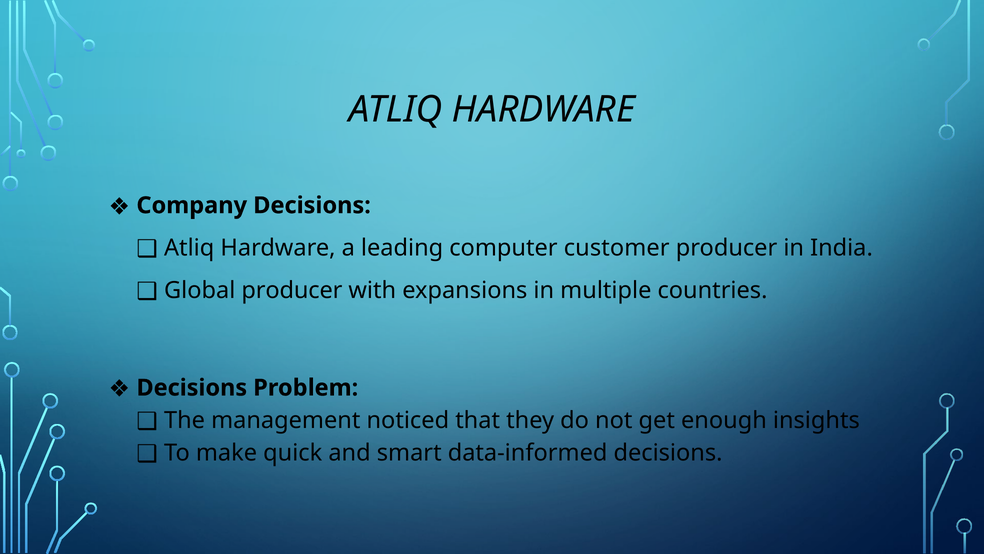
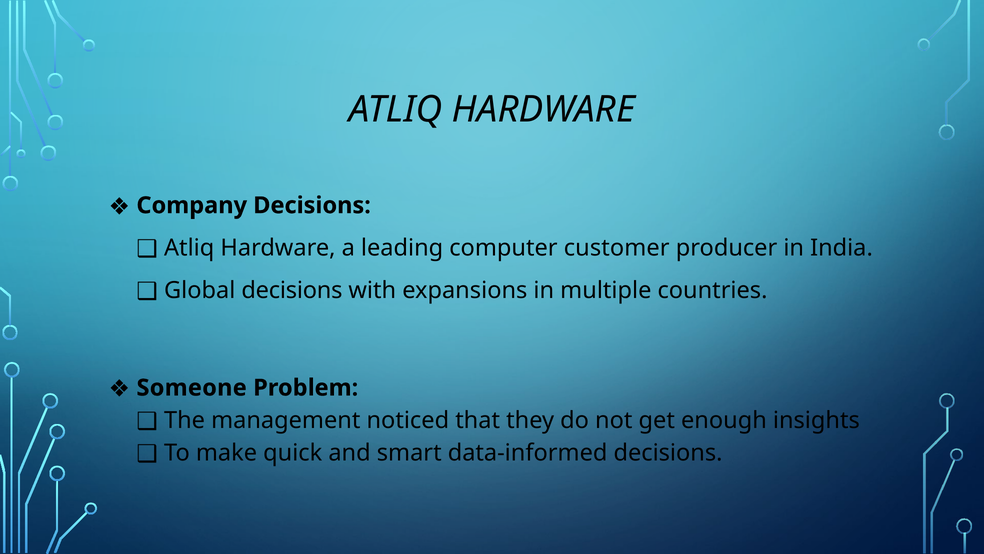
Global producer: producer -> decisions
Decisions at (192, 387): Decisions -> Someone
